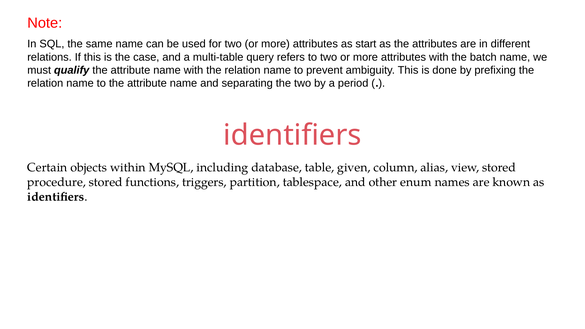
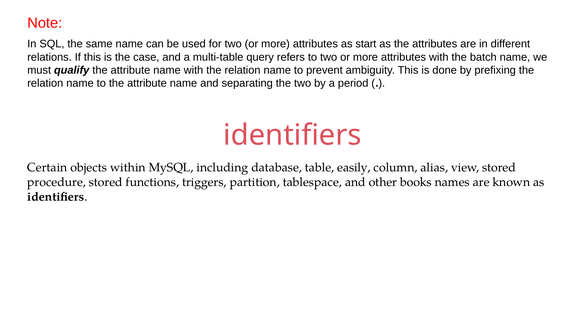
given: given -> easily
enum: enum -> books
